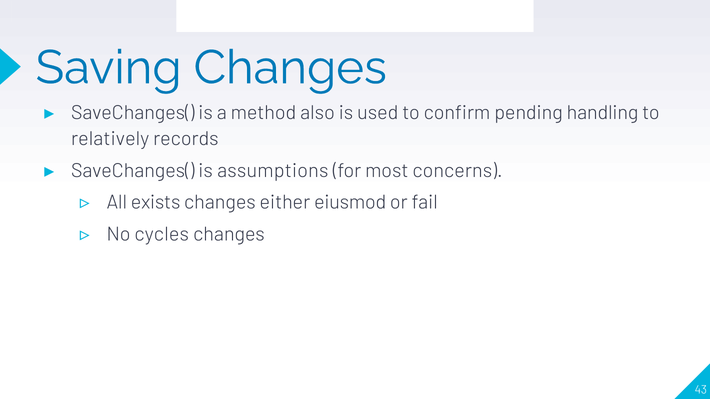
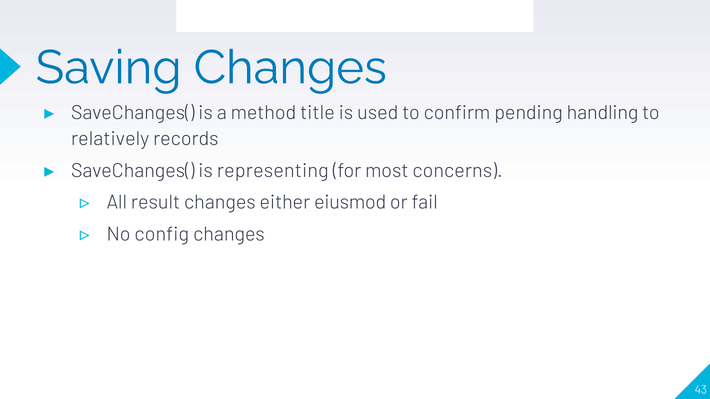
also: also -> title
assumptions: assumptions -> representing
exists: exists -> result
cycles: cycles -> config
